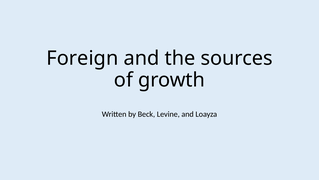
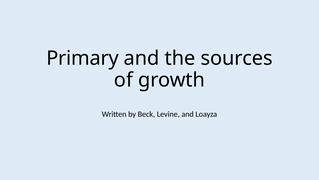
Foreign: Foreign -> Primary
